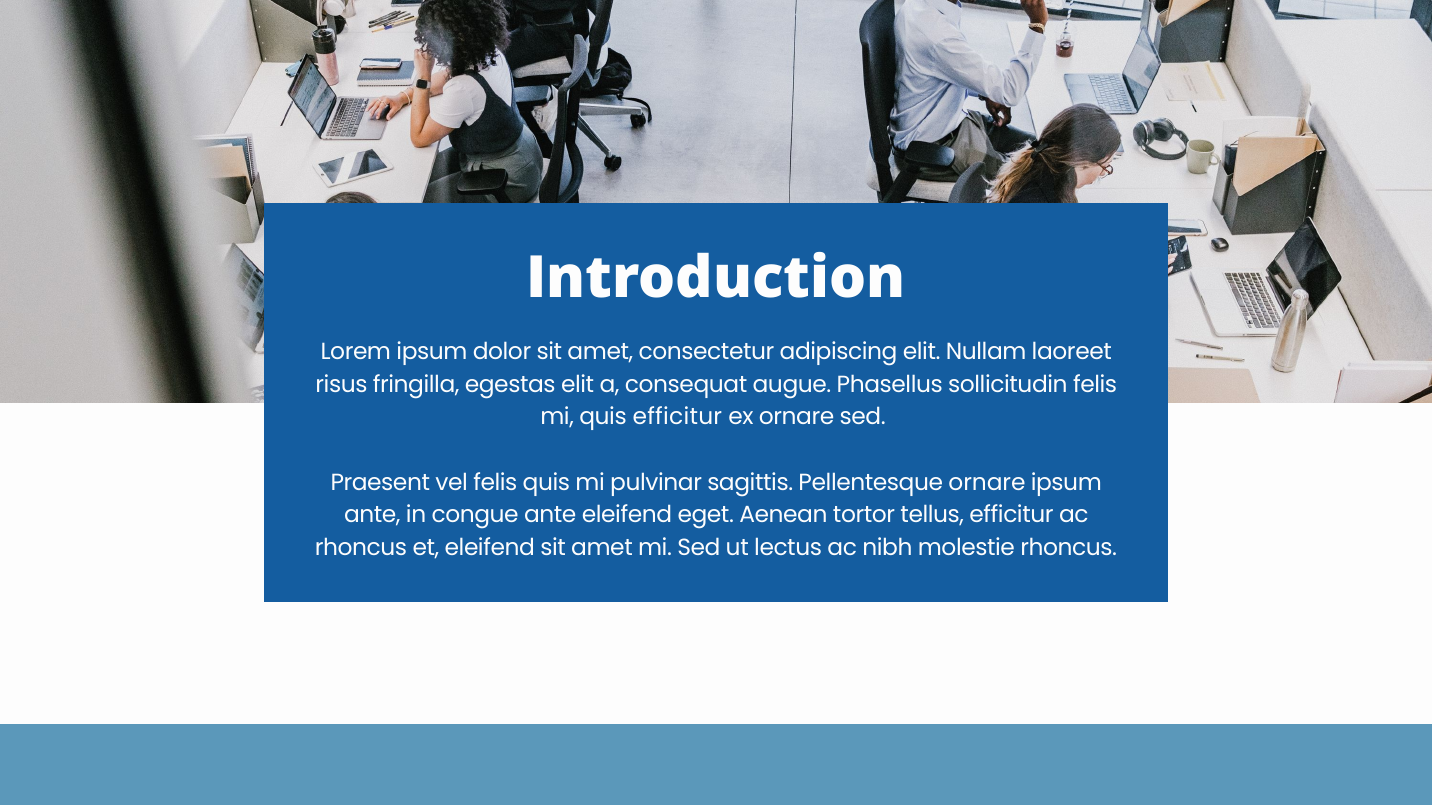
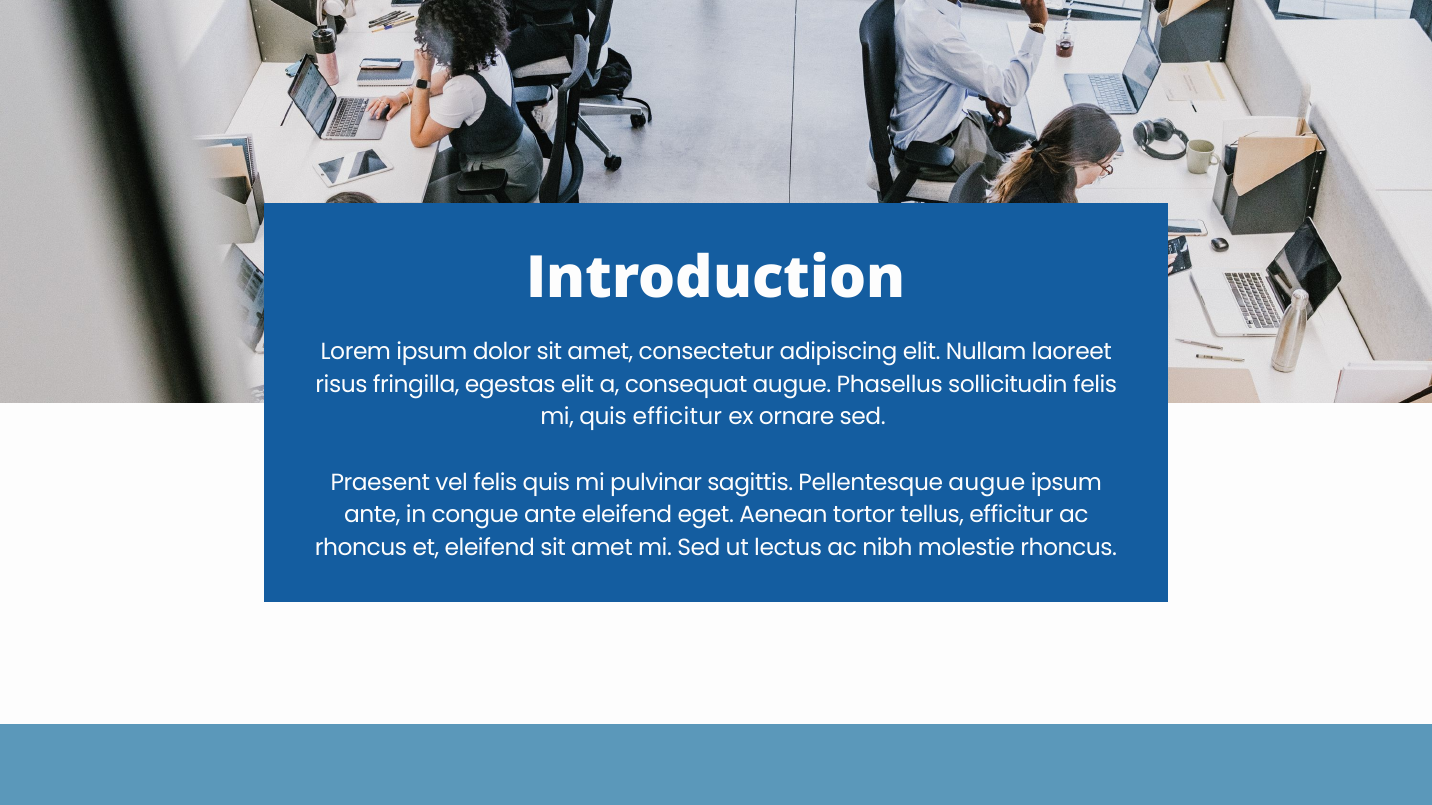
Pellentesque ornare: ornare -> augue
